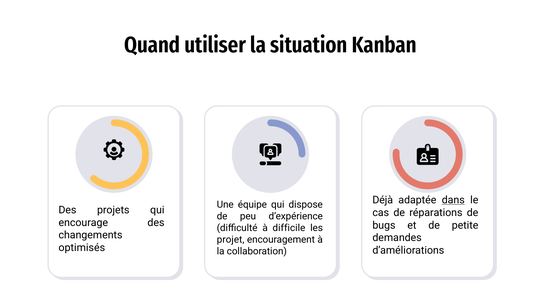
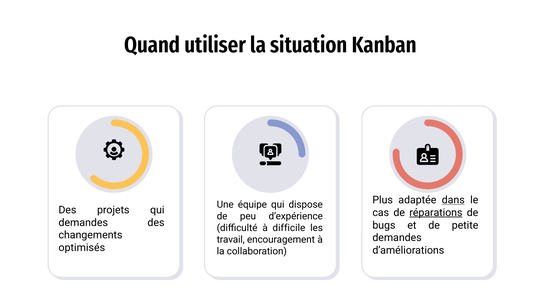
Déjà: Déjà -> Plus
réparations underline: none -> present
encourage at (83, 223): encourage -> demandes
projet: projet -> travail
